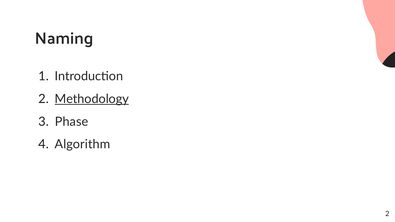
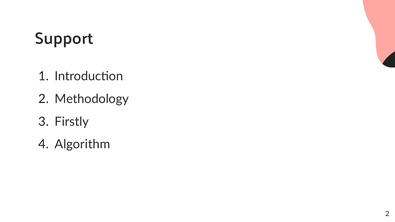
Naming: Naming -> Support
Methodology underline: present -> none
Phase: Phase -> Firstly
